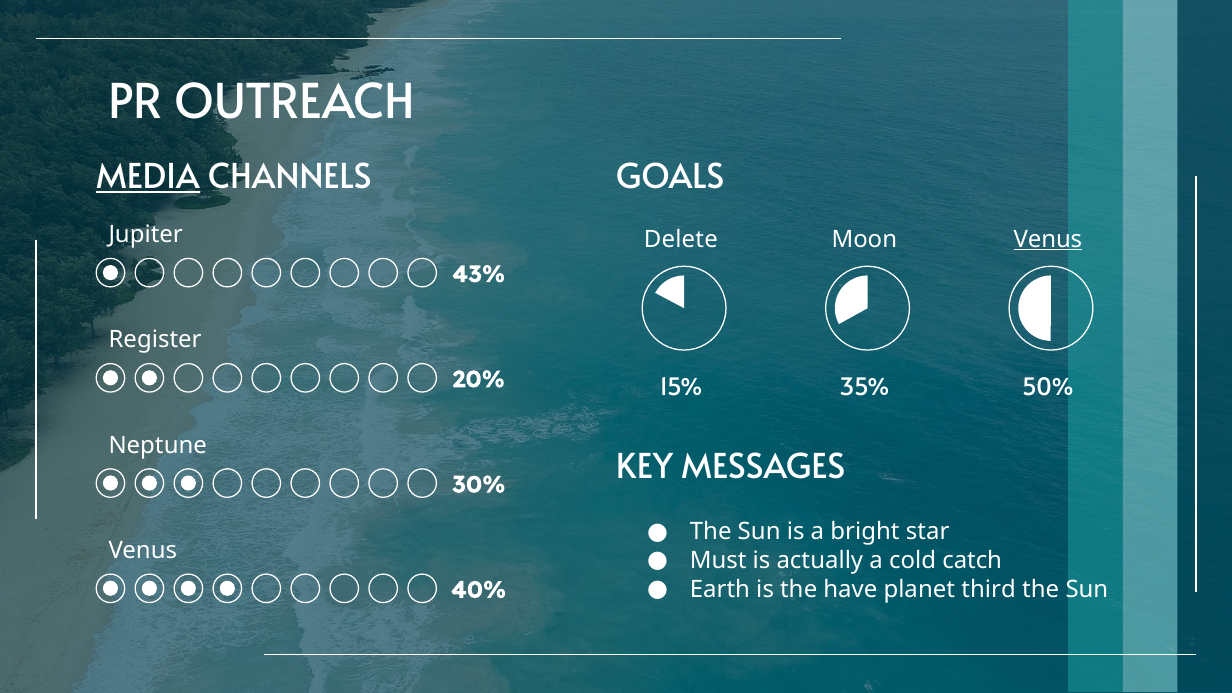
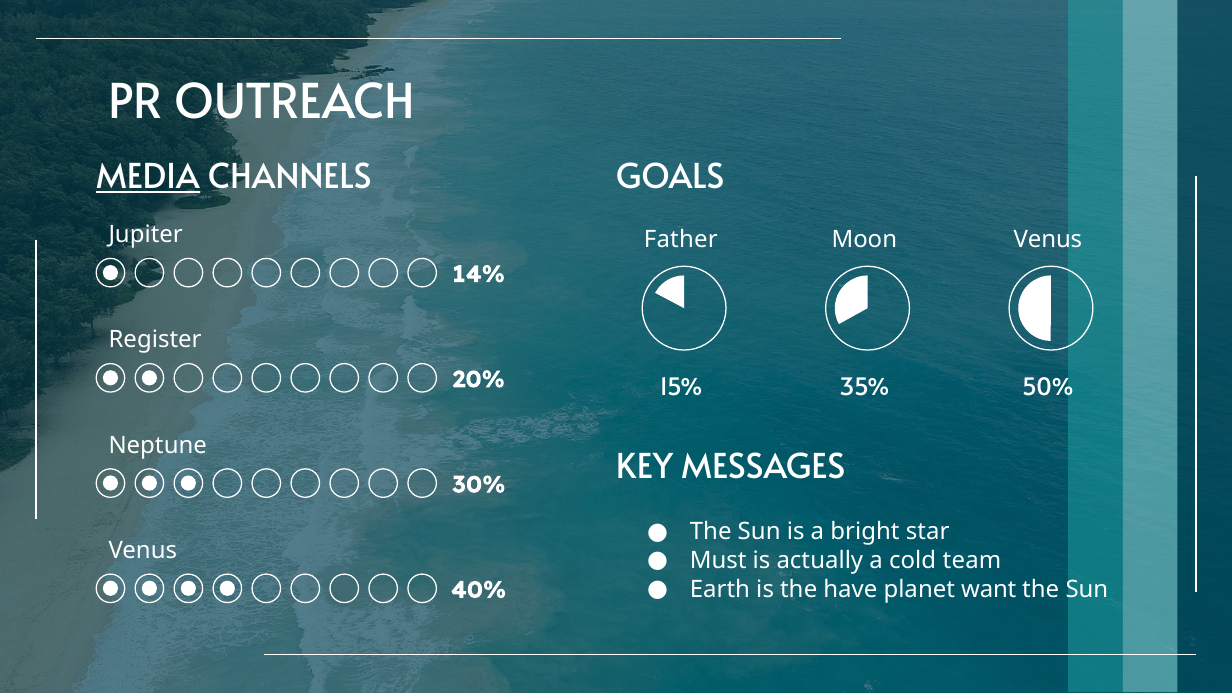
Delete: Delete -> Father
Venus at (1048, 239) underline: present -> none
43%: 43% -> 14%
catch: catch -> team
third: third -> want
